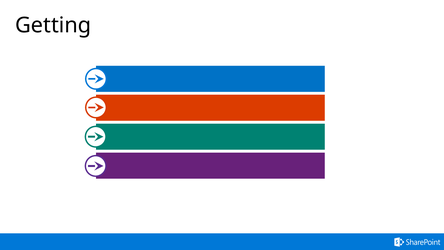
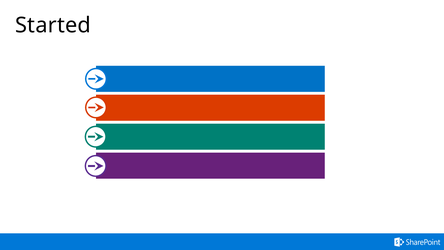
Getting: Getting -> Started
